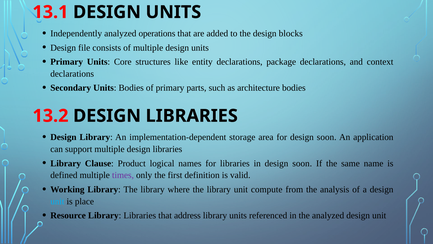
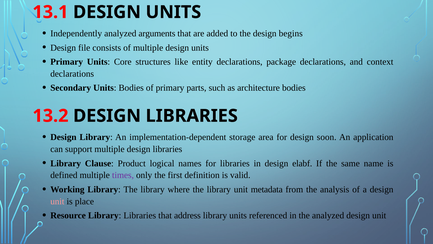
operations: operations -> arguments
blocks: blocks -> begins
in design soon: soon -> elabf
compute: compute -> metadata
unit at (57, 201) colour: light blue -> pink
